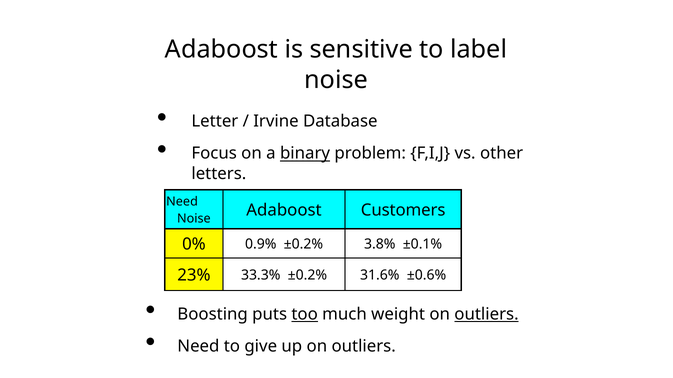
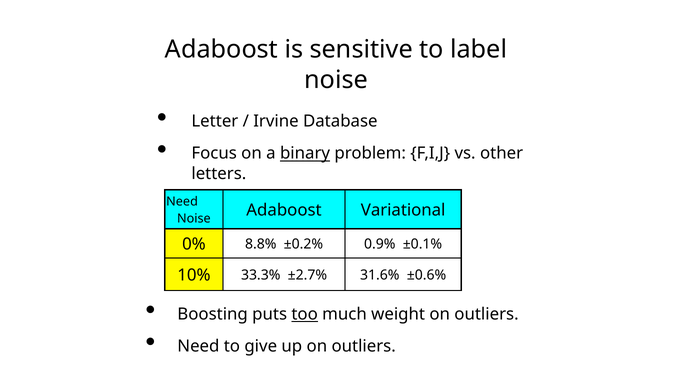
Customers: Customers -> Variational
0.9%: 0.9% -> 8.8%
3.8%: 3.8% -> 0.9%
23%: 23% -> 10%
33.3% ±0.2%: ±0.2% -> ±2.7%
outliers at (486, 315) underline: present -> none
